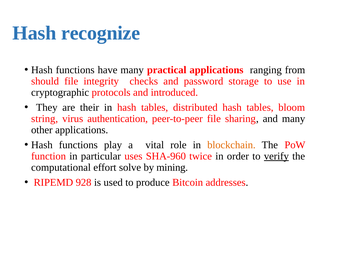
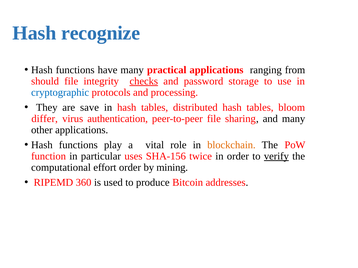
checks underline: none -> present
cryptographic colour: black -> blue
introduced: introduced -> processing
their: their -> save
string: string -> differ
SHA-960: SHA-960 -> SHA-156
effort solve: solve -> order
928: 928 -> 360
